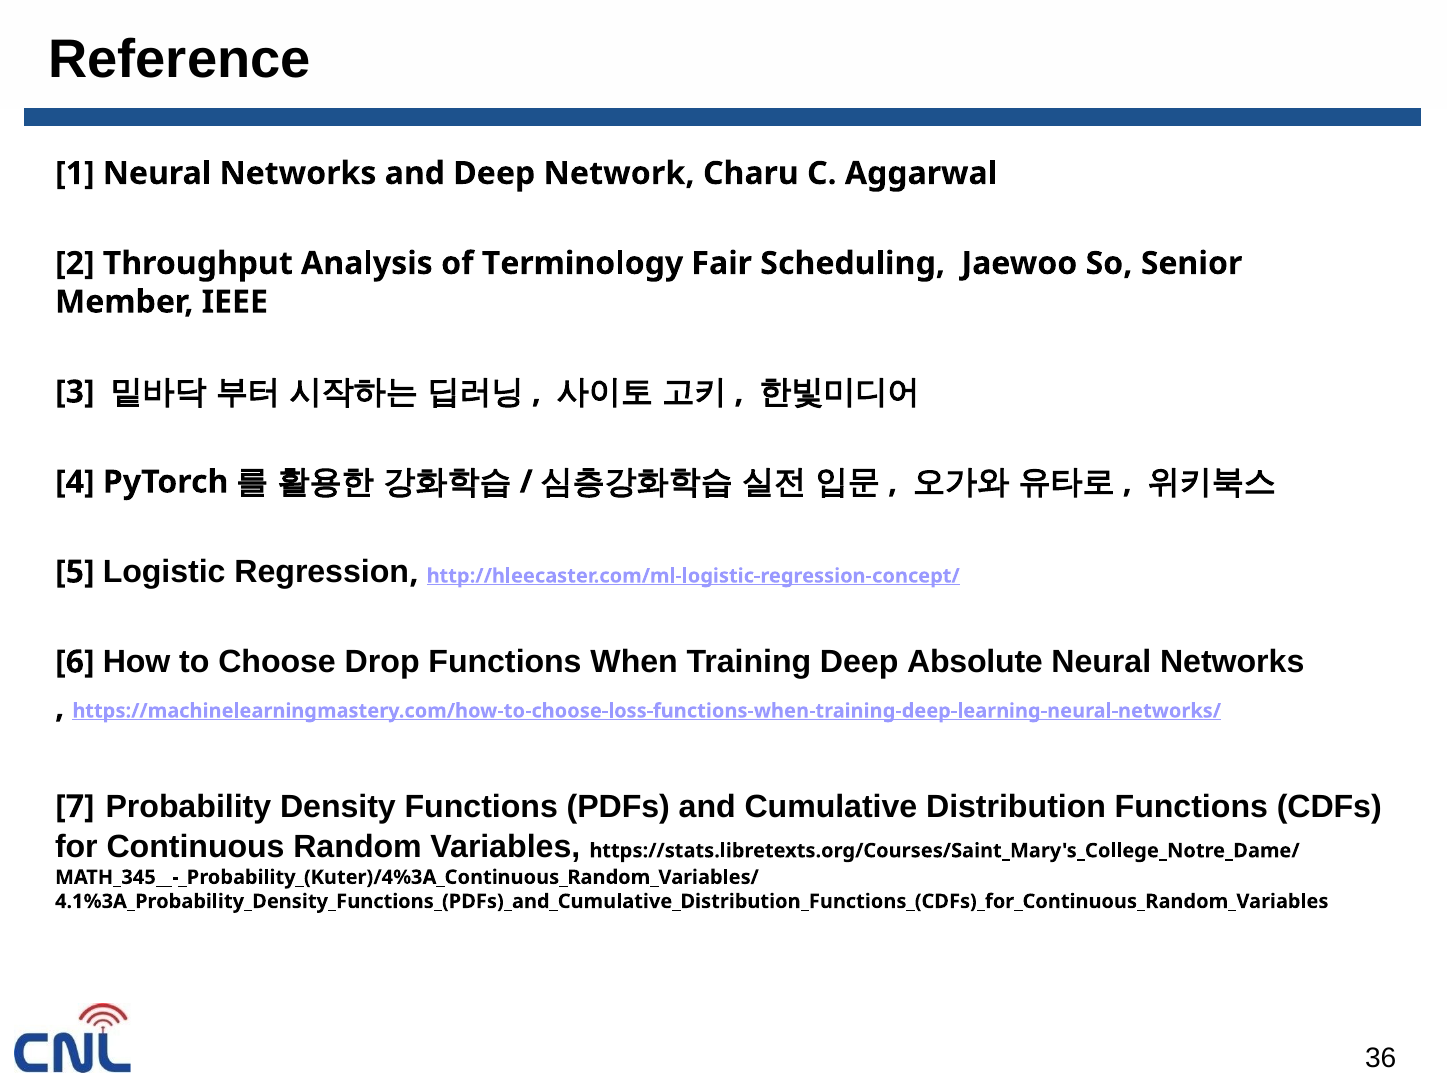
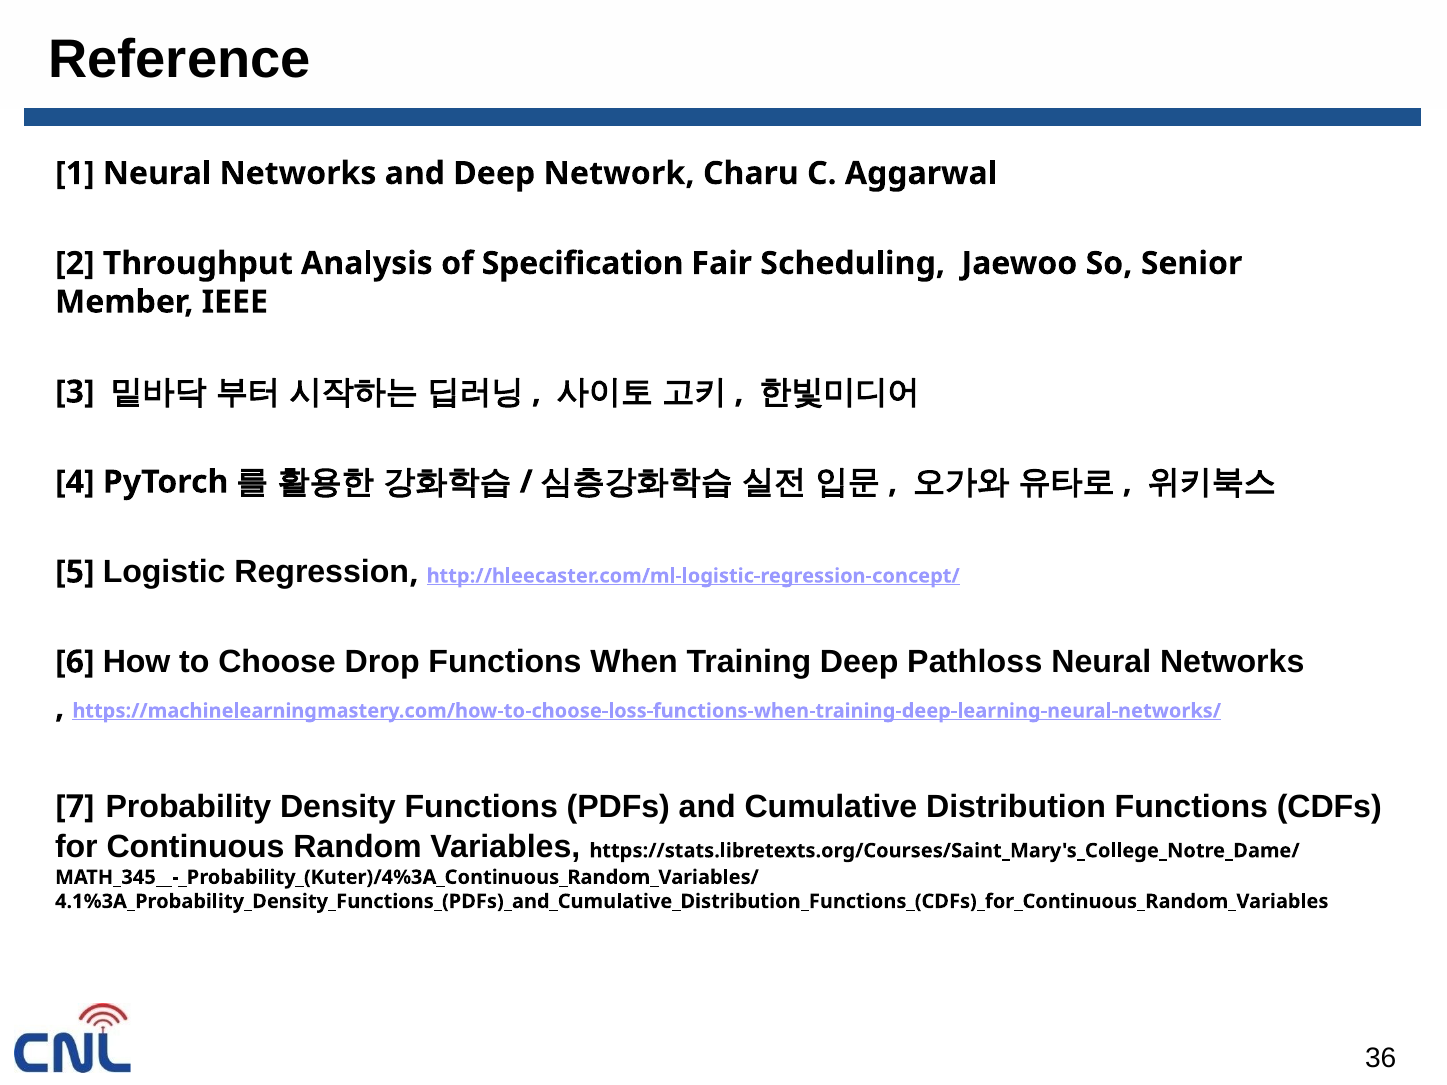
Terminology: Terminology -> Specification
Absolute: Absolute -> Pathloss
